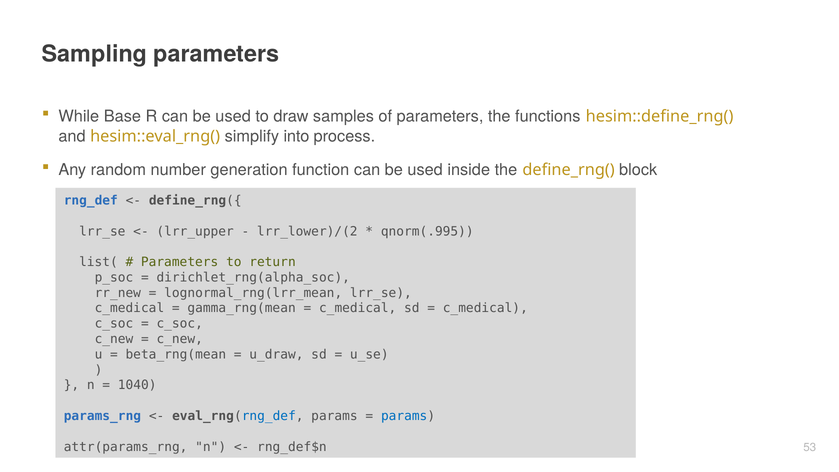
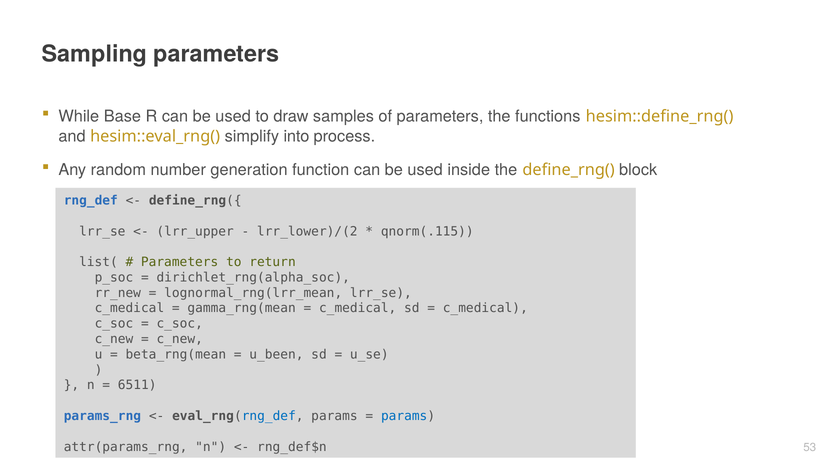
qnorm(.995: qnorm(.995 -> qnorm(.115
u_draw: u_draw -> u_been
1040: 1040 -> 6511
